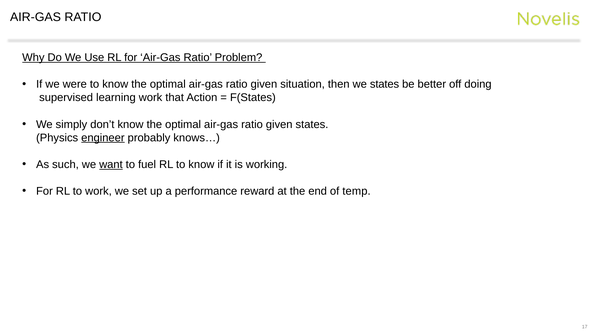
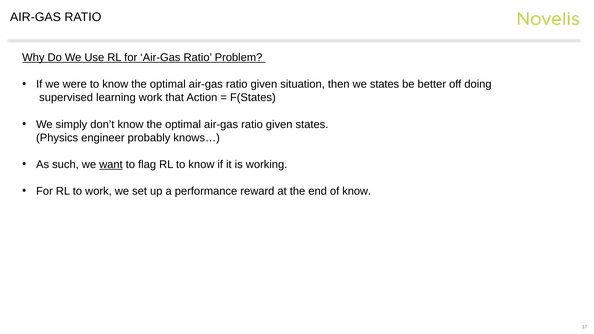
engineer underline: present -> none
fuel: fuel -> flag
of temp: temp -> know
